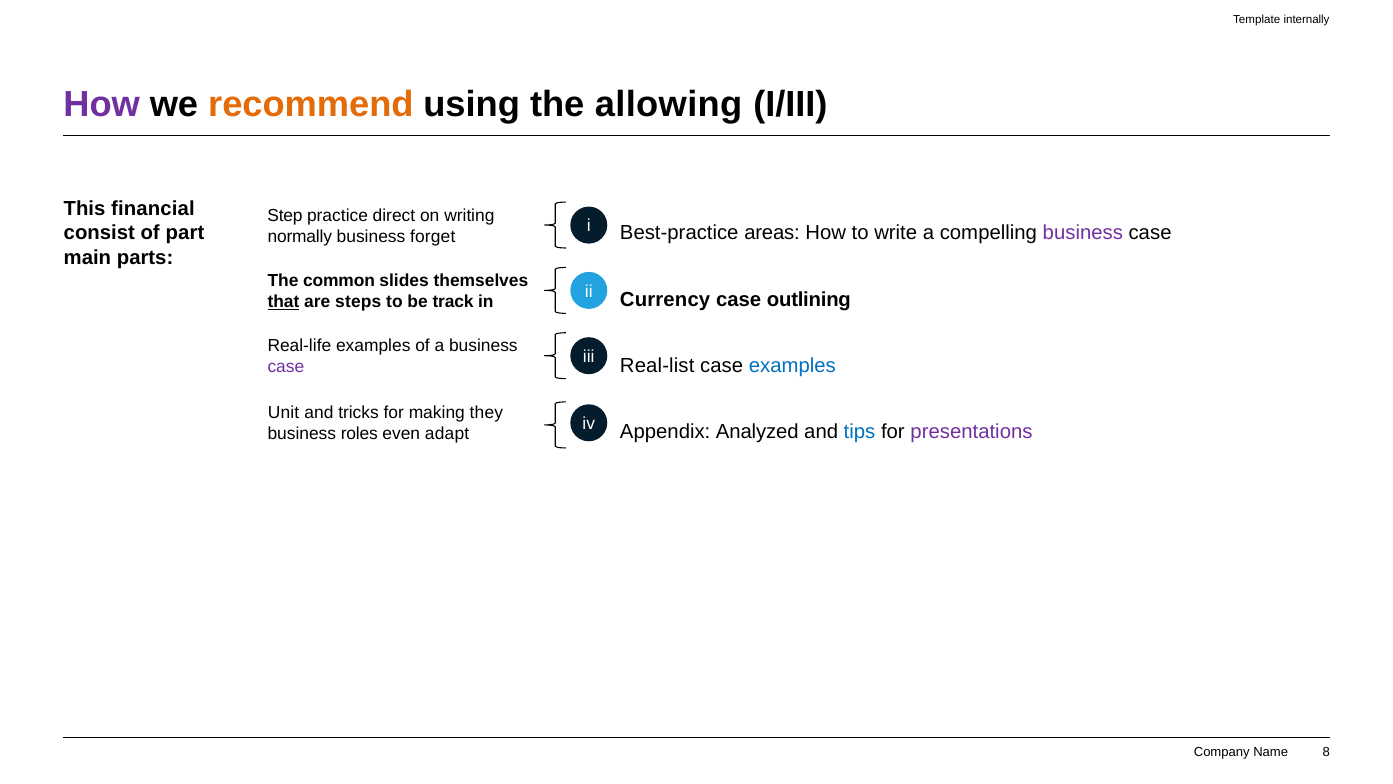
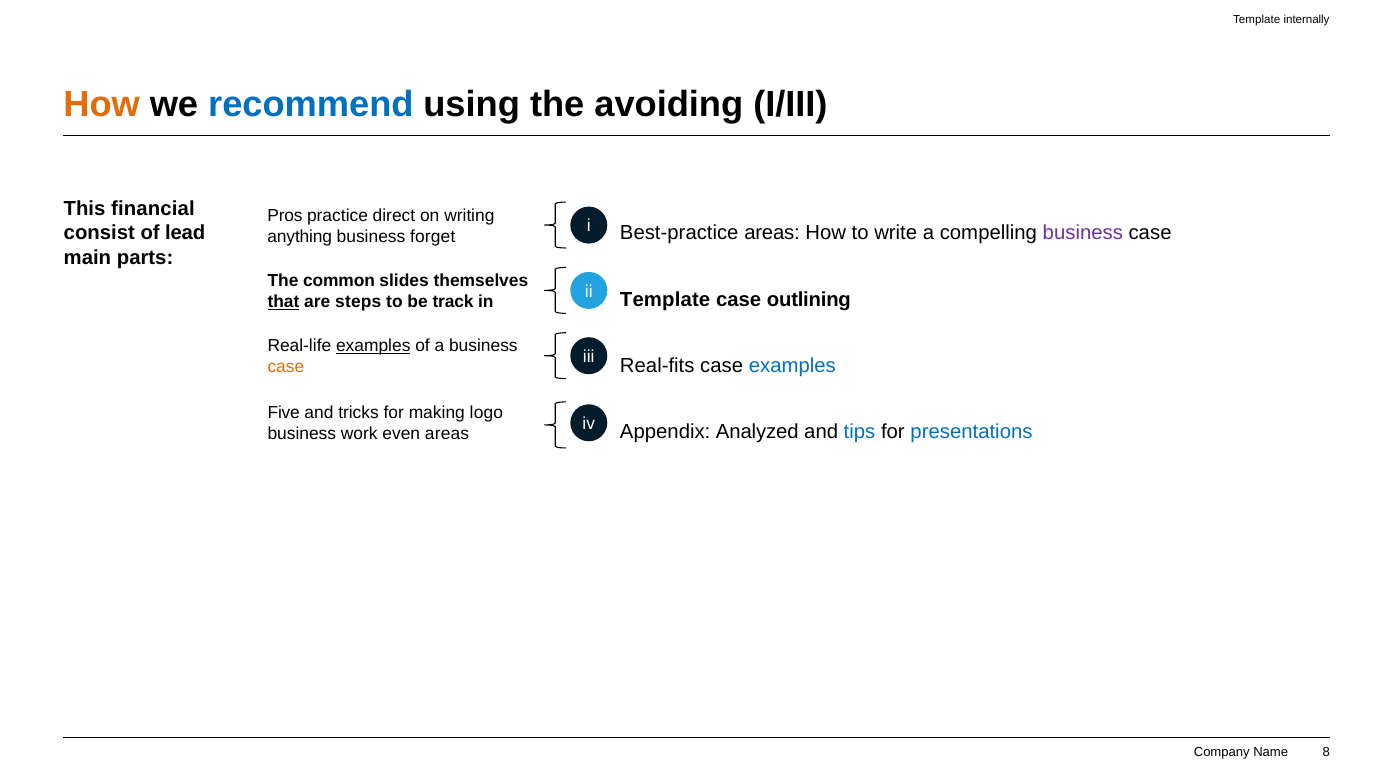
How at (102, 105) colour: purple -> orange
recommend colour: orange -> blue
allowing: allowing -> avoiding
Step: Step -> Pros
part: part -> lead
normally: normally -> anything
Currency: Currency -> Template
examples at (373, 346) underline: none -> present
Real-list: Real-list -> Real-fits
case at (286, 367) colour: purple -> orange
Unit: Unit -> Five
they: they -> logo
presentations colour: purple -> blue
roles: roles -> work
even adapt: adapt -> areas
